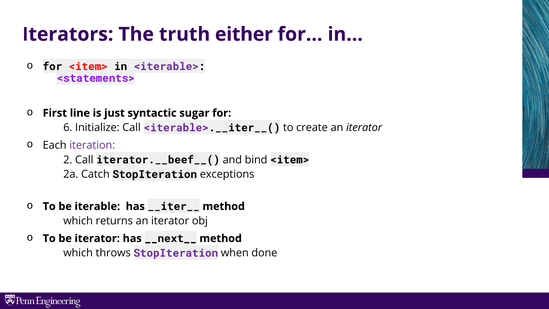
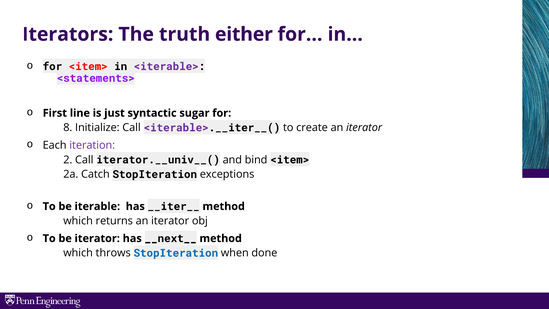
6: 6 -> 8
iterator.__beef__(: iterator.__beef__( -> iterator.__univ__(
StopIteration at (176, 253) colour: purple -> blue
